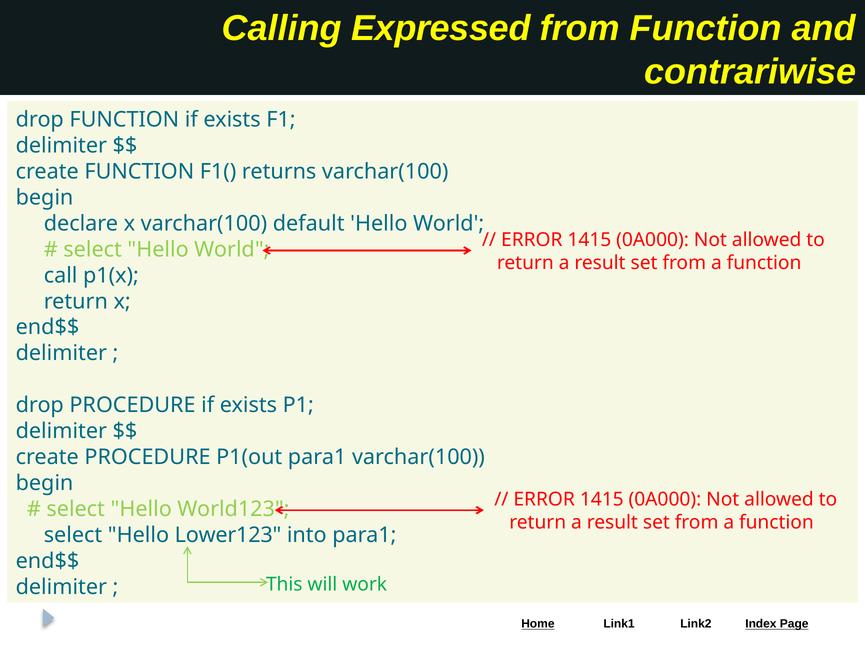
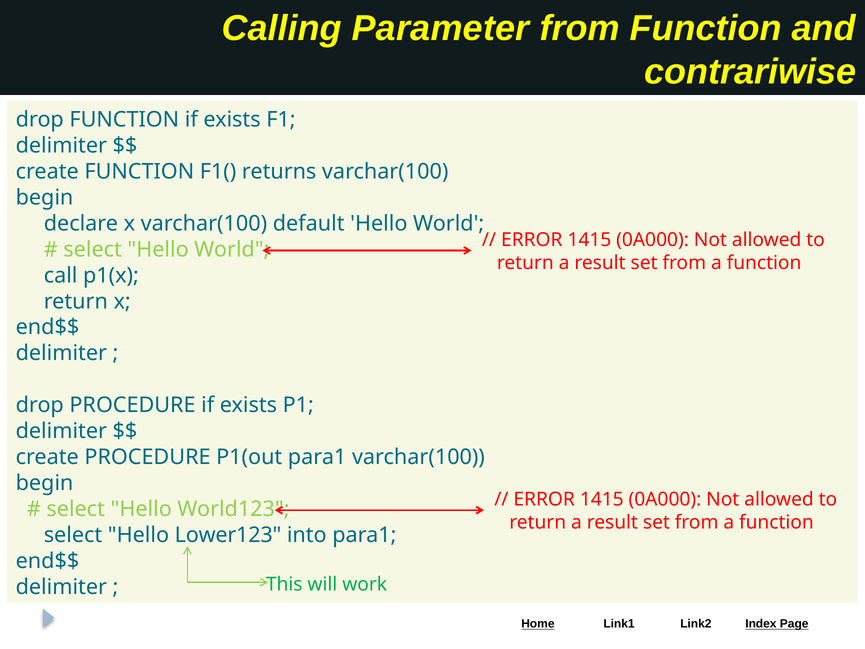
Expressed: Expressed -> Parameter
